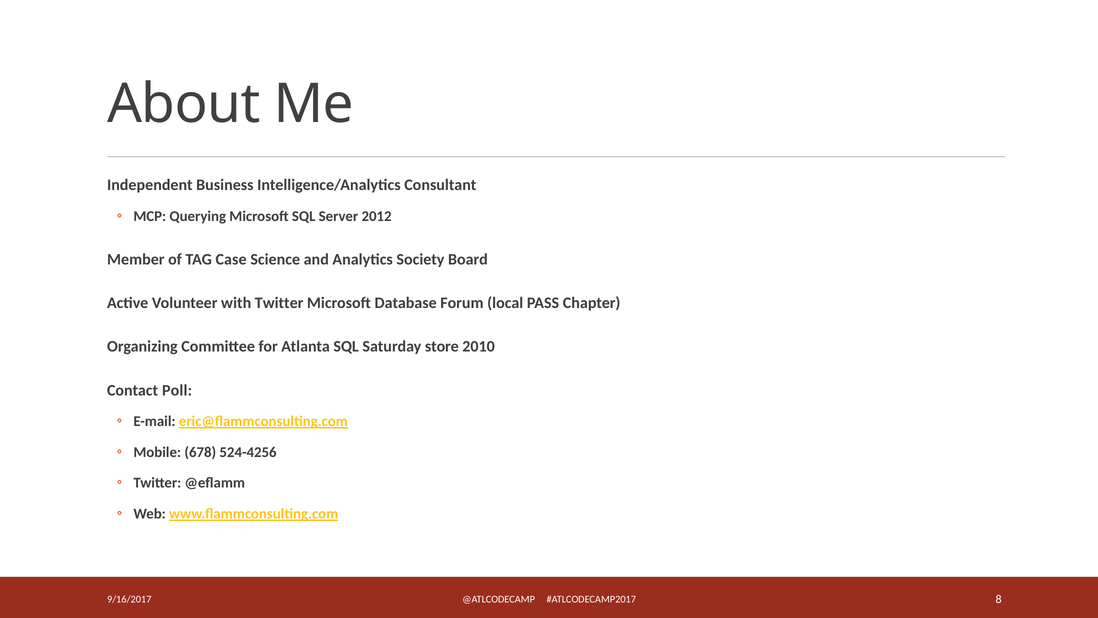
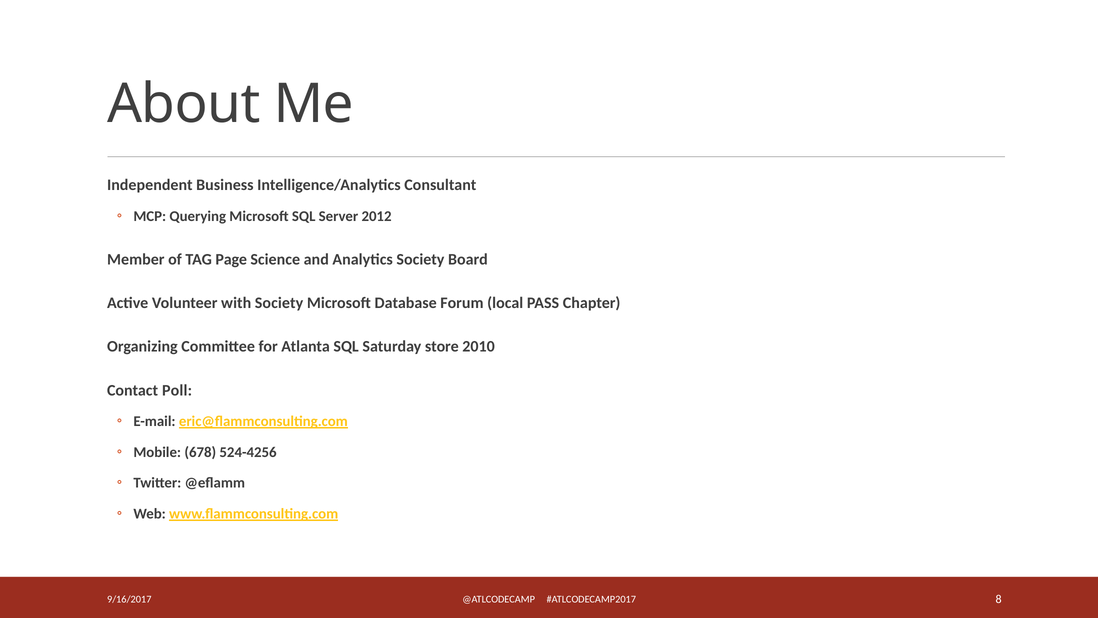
Case: Case -> Page
with Twitter: Twitter -> Society
